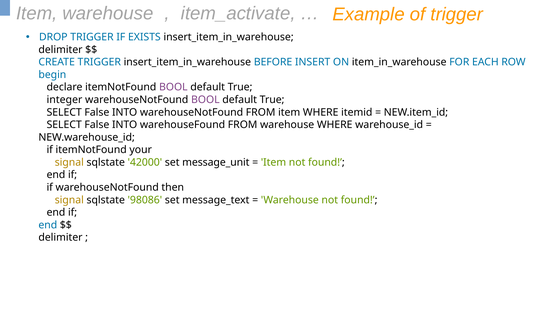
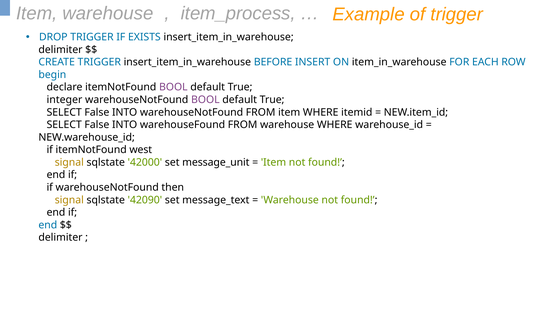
item_activate: item_activate -> item_process
your: your -> west
98086: 98086 -> 42090
